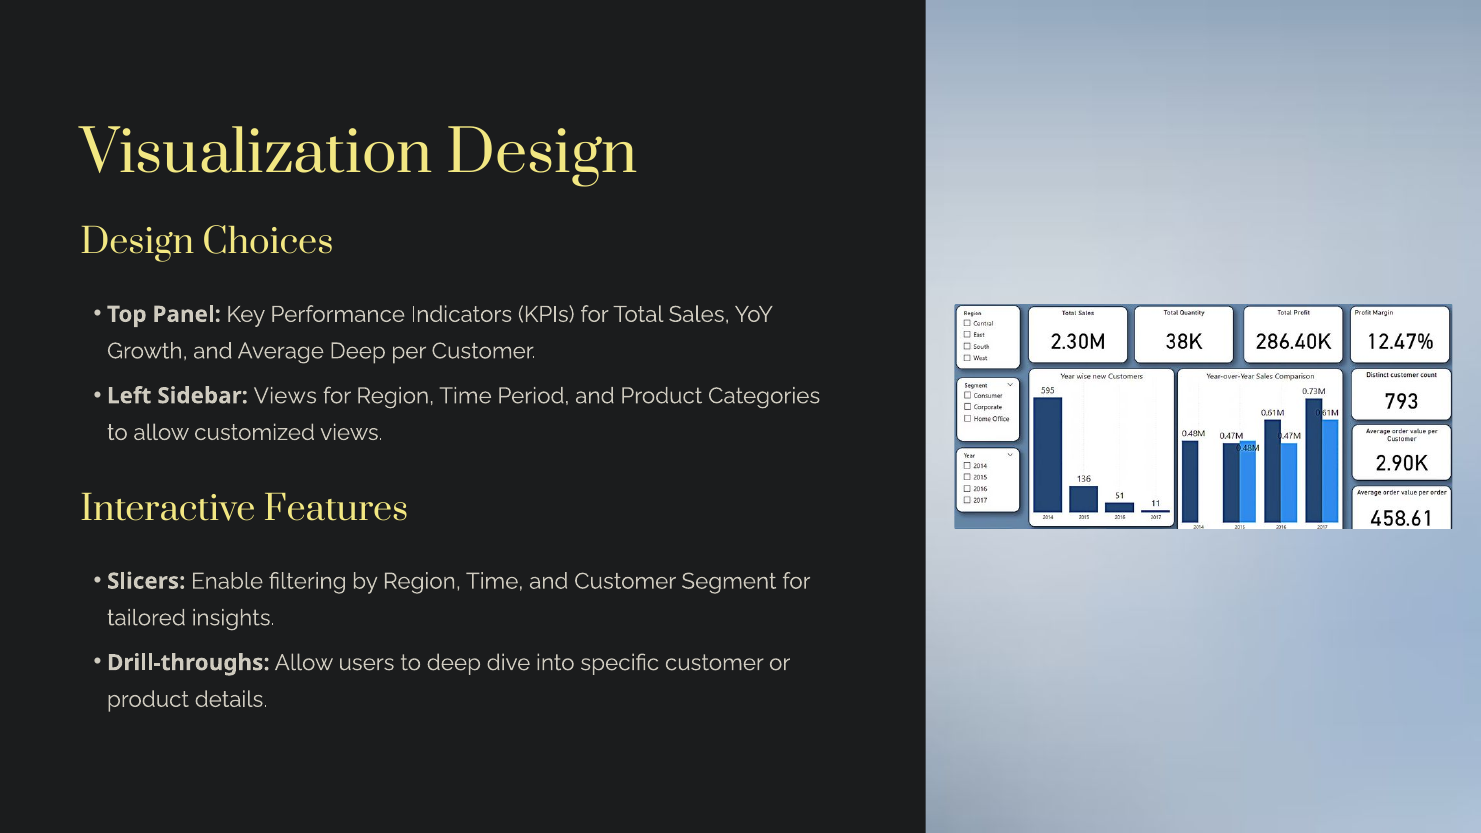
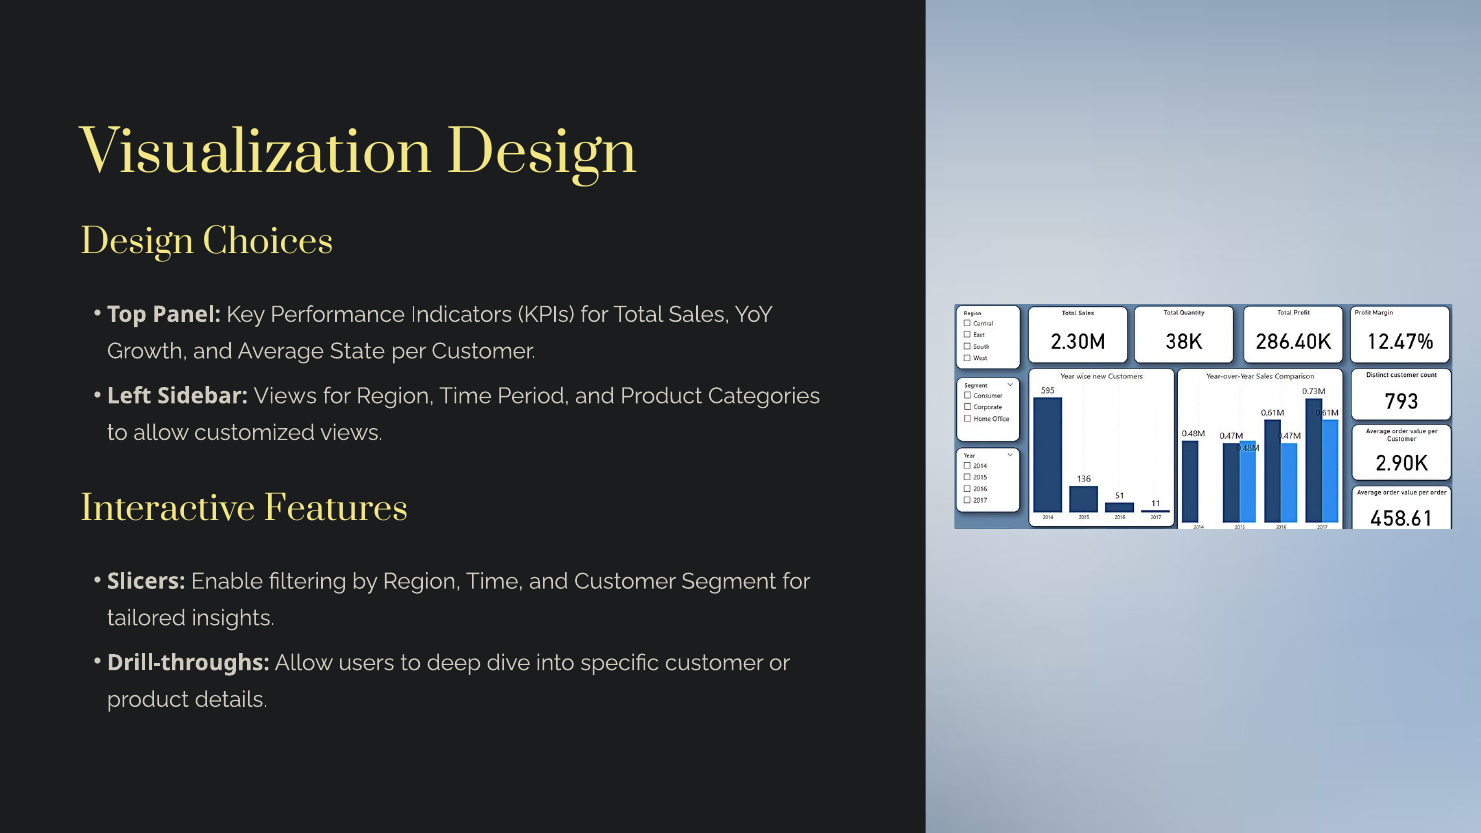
Average Deep: Deep -> State
